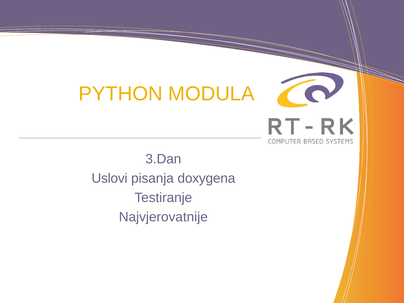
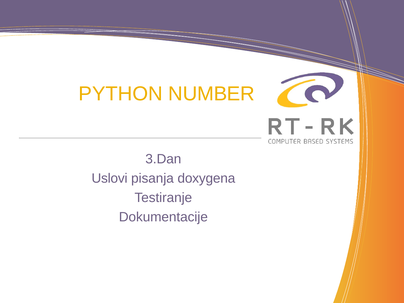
MODULA: MODULA -> NUMBER
Najvjerovatnije: Najvjerovatnije -> Dokumentacije
